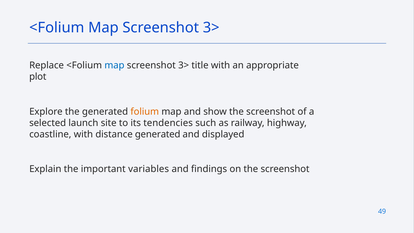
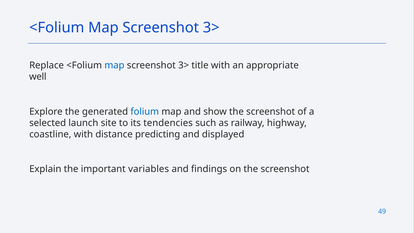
plot: plot -> well
folium colour: orange -> blue
distance generated: generated -> predicting
